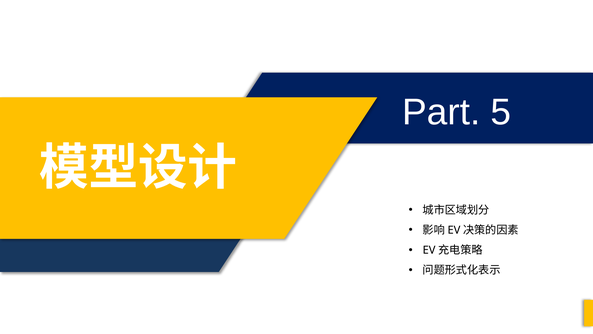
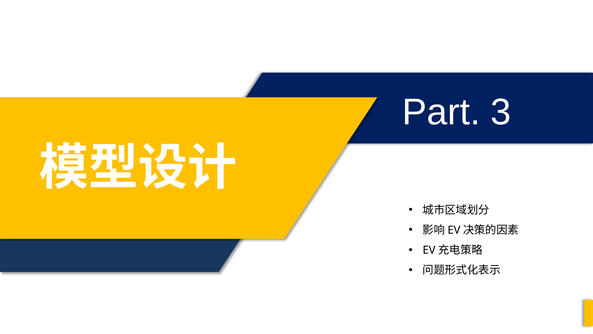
5: 5 -> 3
